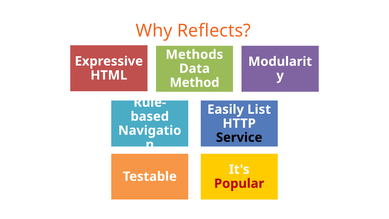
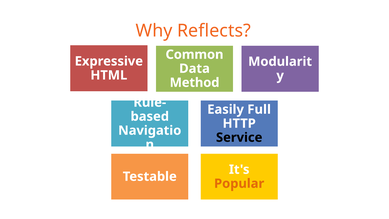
Methods: Methods -> Common
List: List -> Full
Popular colour: red -> orange
